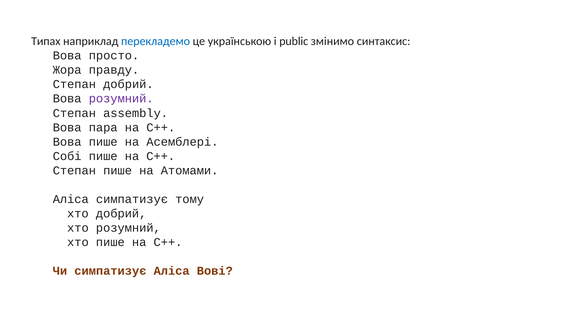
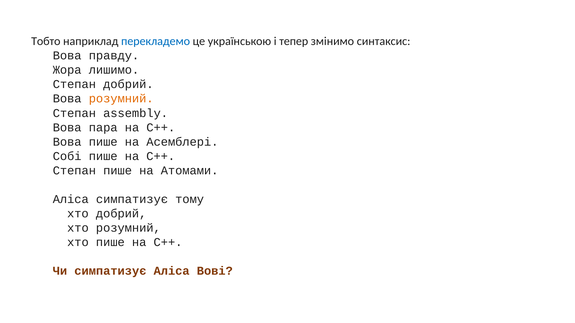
Типах: Типах -> Тобто
public: public -> тепер
просто: просто -> правду
правду: правду -> лишимо
розумний at (121, 99) colour: purple -> orange
